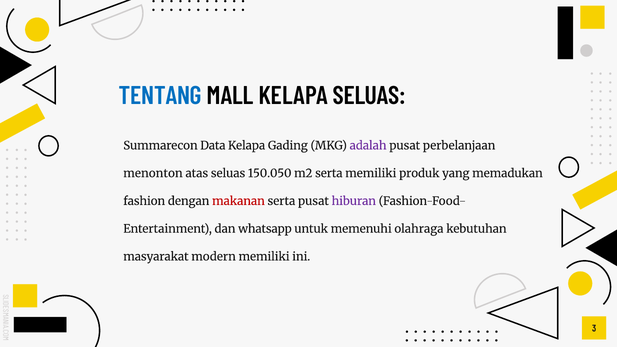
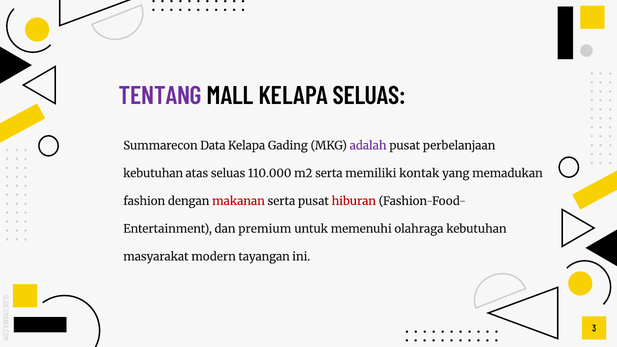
TENTANG colour: blue -> purple
menonton at (153, 173): menonton -> kebutuhan
150.050: 150.050 -> 110.000
produk: produk -> kontak
hiburan colour: purple -> red
whatsapp: whatsapp -> premium
modern memiliki: memiliki -> tayangan
